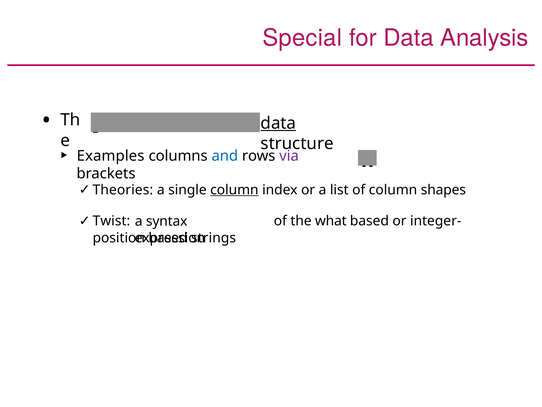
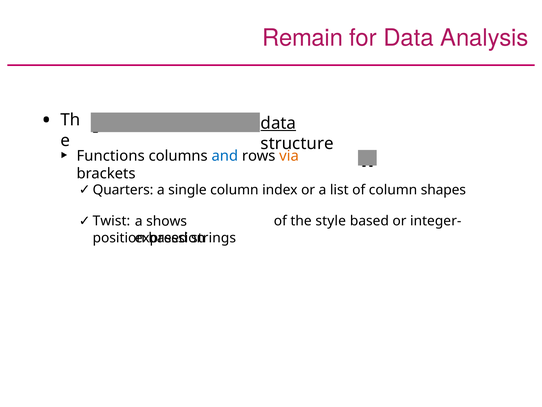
Special: Special -> Remain
Examples: Examples -> Functions
via colour: purple -> orange
Theories: Theories -> Quarters
column at (234, 190) underline: present -> none
what: what -> style
syntax: syntax -> shows
